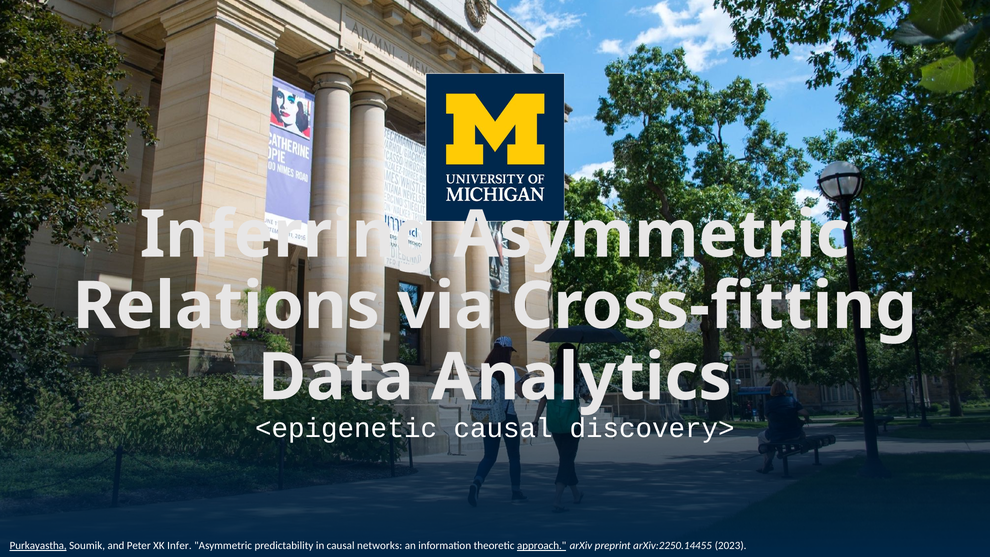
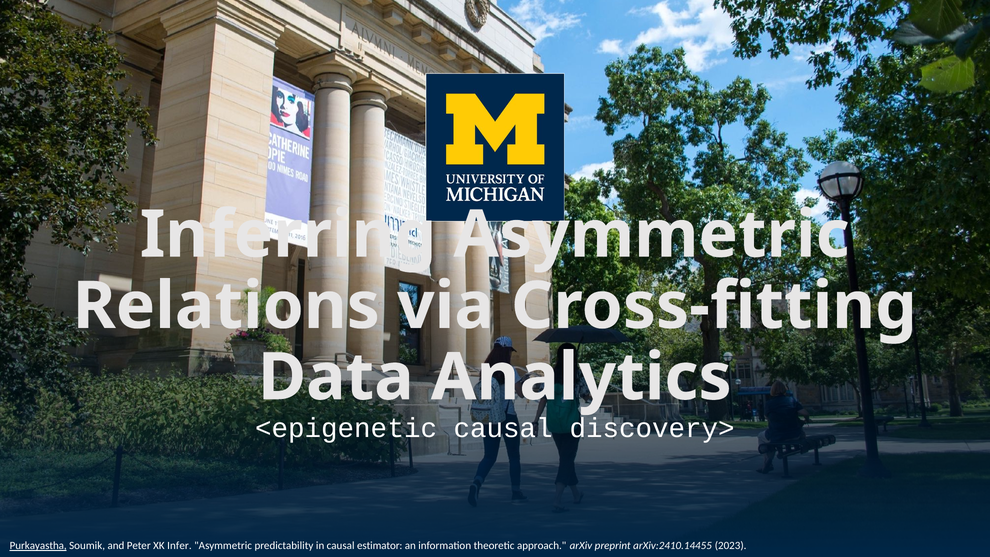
networks: networks -> estimator
approach underline: present -> none
arXiv:2250.14455: arXiv:2250.14455 -> arXiv:2410.14455
